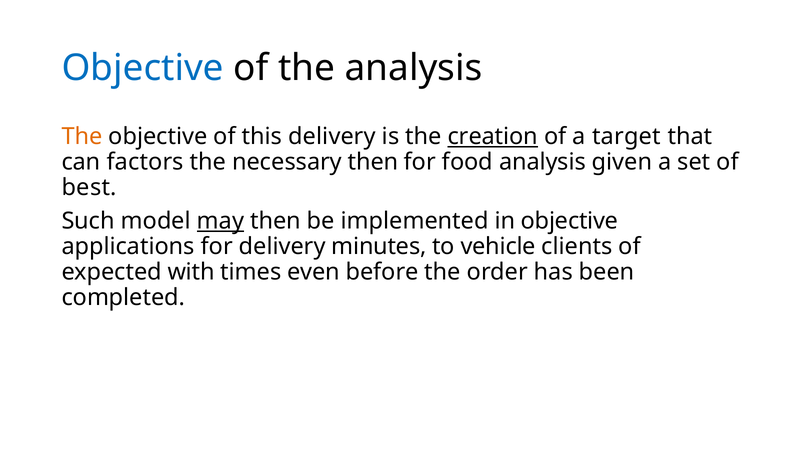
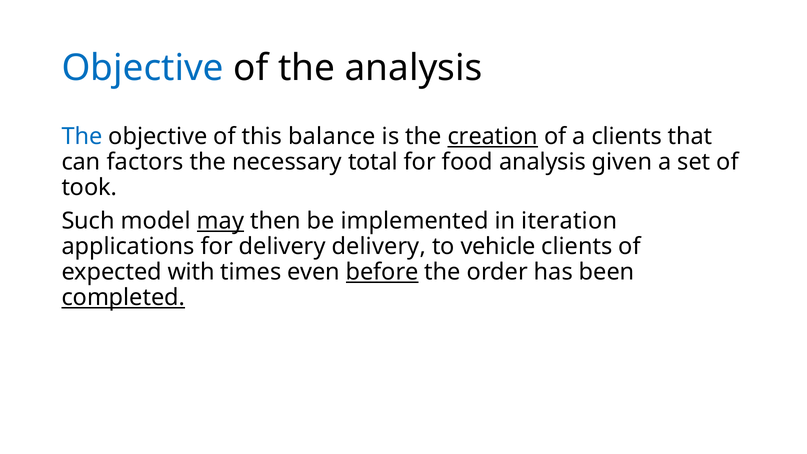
The at (82, 136) colour: orange -> blue
this delivery: delivery -> balance
a target: target -> clients
necessary then: then -> total
best: best -> took
in objective: objective -> iteration
delivery minutes: minutes -> delivery
before underline: none -> present
completed underline: none -> present
